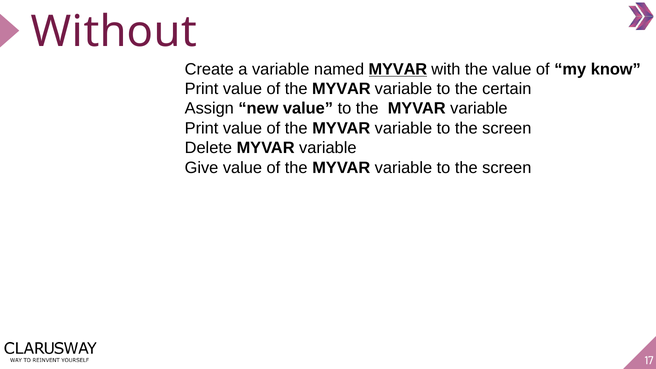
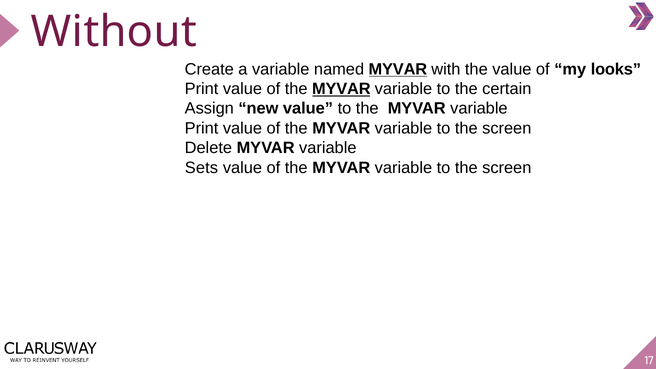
know: know -> looks
MYVAR at (341, 89) underline: none -> present
Give: Give -> Sets
